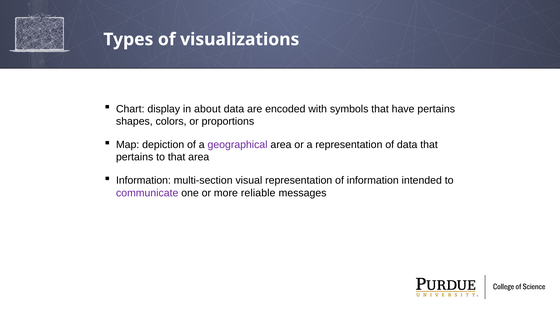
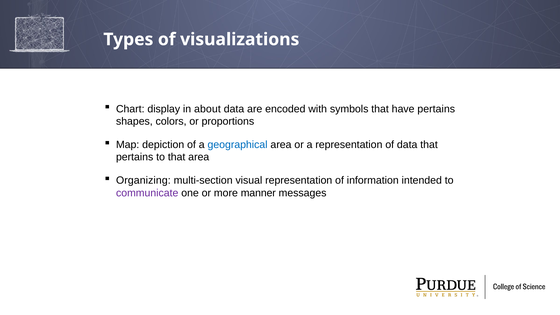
geographical colour: purple -> blue
Information at (143, 180): Information -> Organizing
reliable: reliable -> manner
